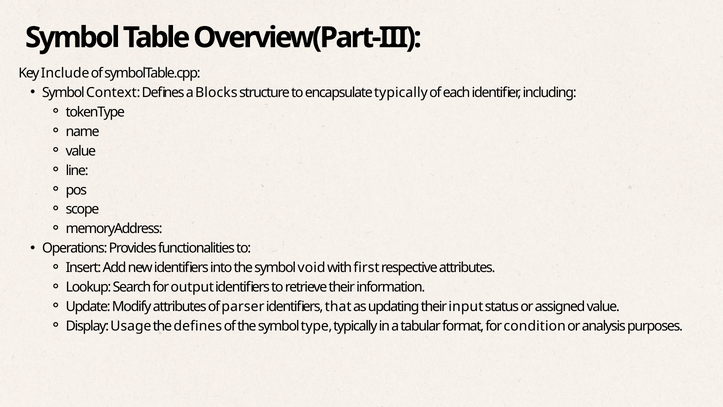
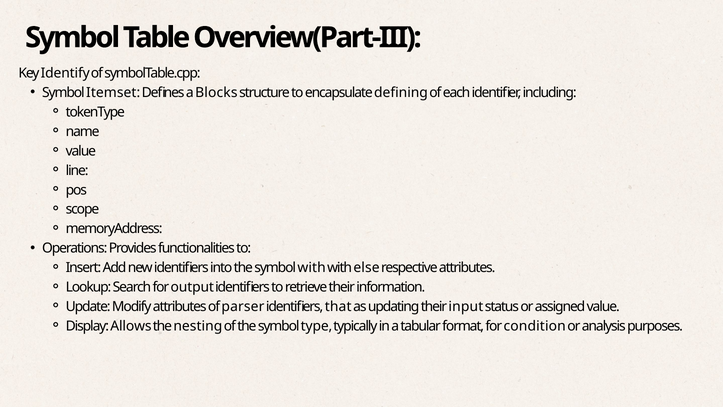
Include: Include -> Identify
Context: Context -> Itemset
encapsulate typically: typically -> defining
symbol void: void -> with
first: first -> else
Usage: Usage -> Allows
the defines: defines -> nesting
